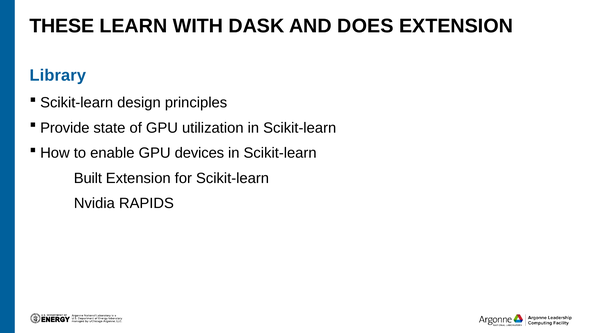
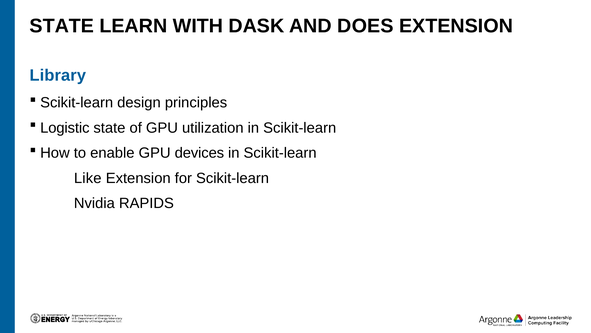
THESE at (62, 26): THESE -> STATE
Provide: Provide -> Logistic
Built: Built -> Like
